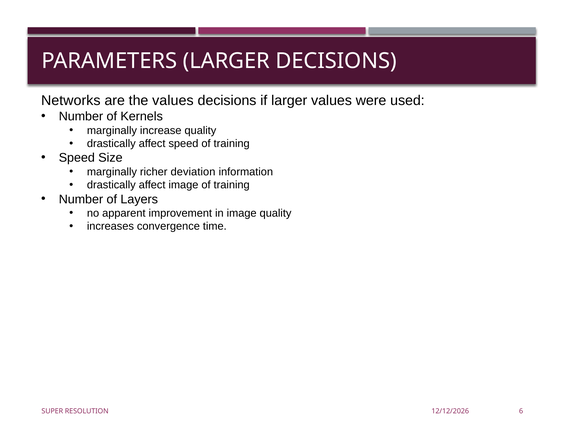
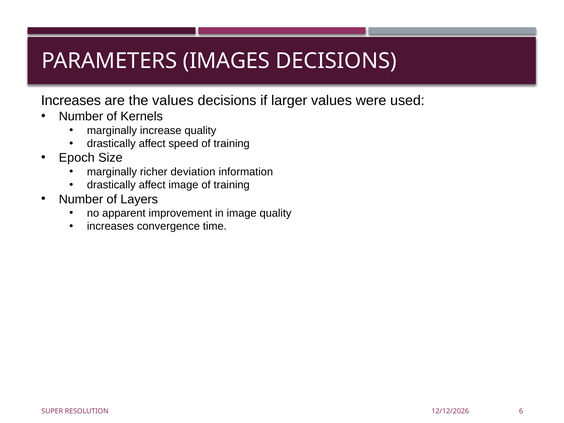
PARAMETERS LARGER: LARGER -> IMAGES
Networks at (71, 101): Networks -> Increases
Speed at (77, 158): Speed -> Epoch
